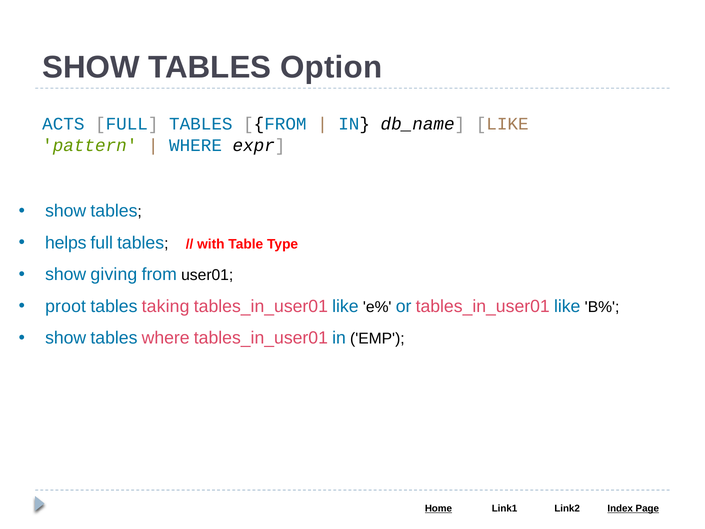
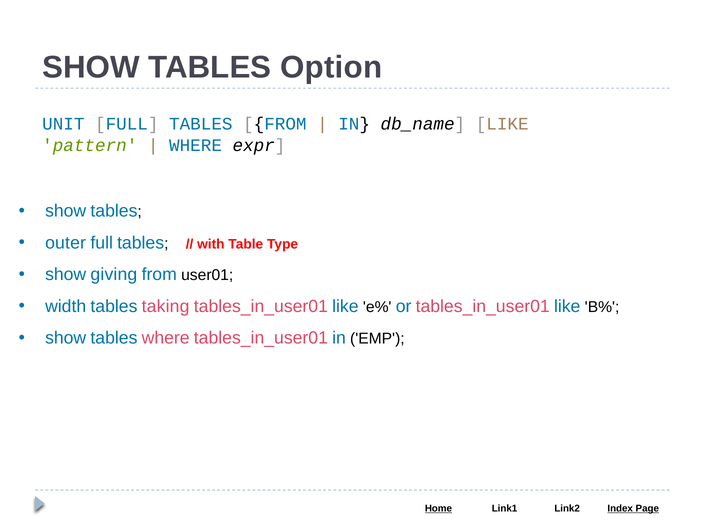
ACTS: ACTS -> UNIT
helps: helps -> outer
proot: proot -> width
